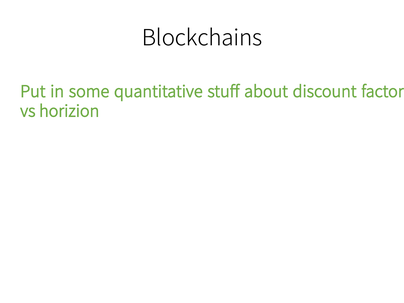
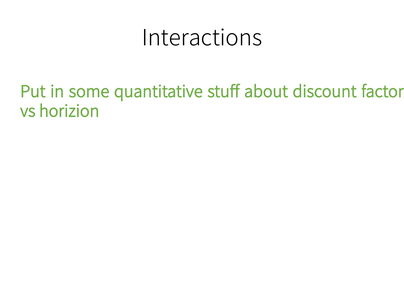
Blockchains: Blockchains -> Interactions
